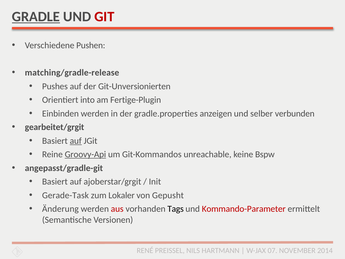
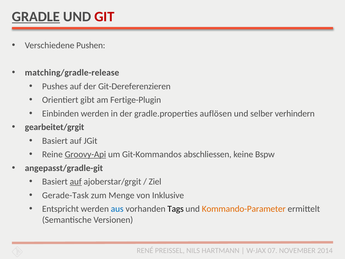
Git-Unversionierten: Git-Unversionierten -> Git-Dereferenzieren
into: into -> gibt
anzeigen: anzeigen -> auflösen
verbunden: verbunden -> verhindern
auf at (76, 141) underline: present -> none
unreachable: unreachable -> abschliessen
auf at (76, 181) underline: none -> present
Init: Init -> Ziel
Lokaler: Lokaler -> Menge
Gepusht: Gepusht -> Inklusive
Änderung: Änderung -> Entspricht
aus colour: red -> blue
Kommando-Parameter colour: red -> orange
